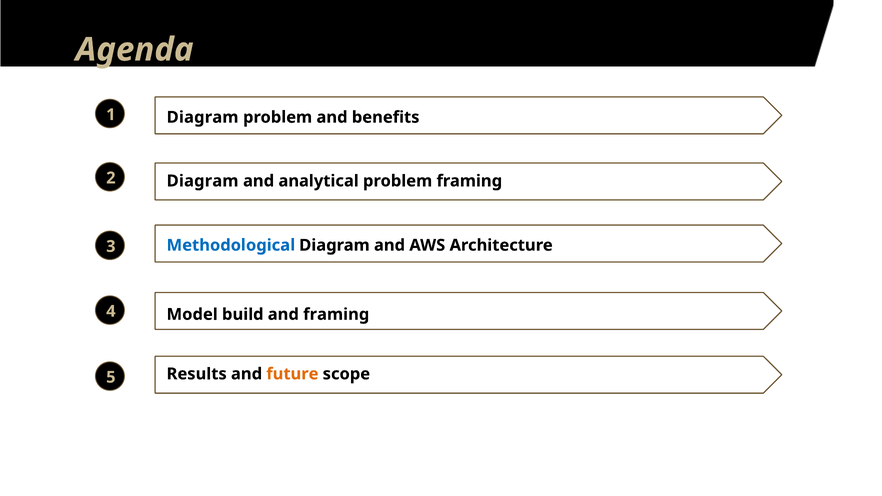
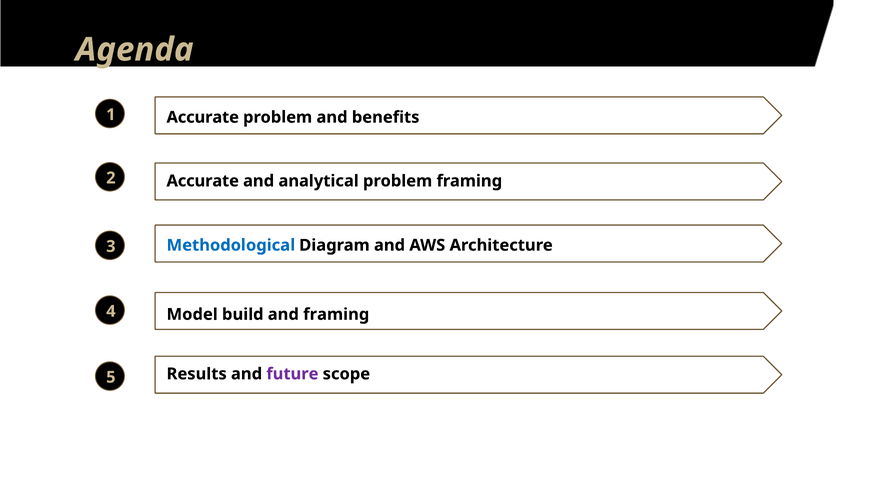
Diagram at (203, 117): Diagram -> Accurate
Diagram at (203, 181): Diagram -> Accurate
future colour: orange -> purple
